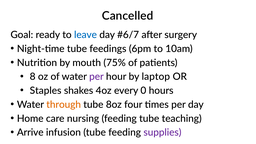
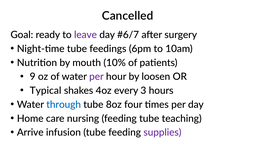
leave colour: blue -> purple
75%: 75% -> 10%
8: 8 -> 9
laptop: laptop -> loosen
Staples: Staples -> Typical
0: 0 -> 3
through colour: orange -> blue
